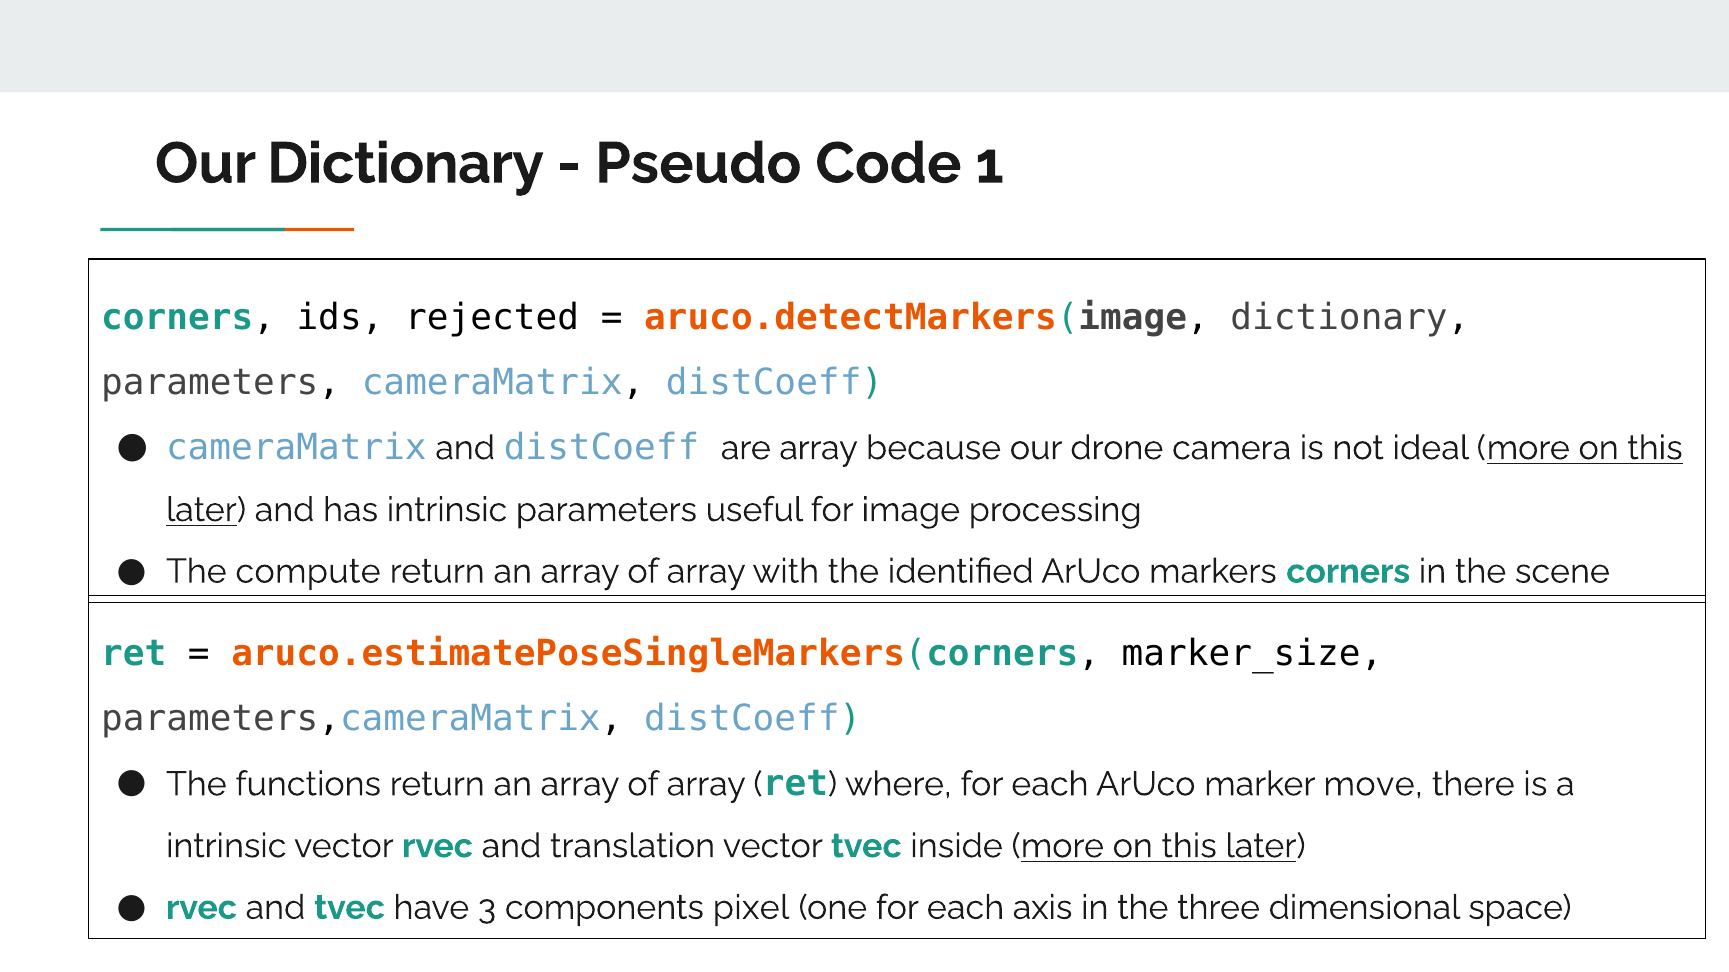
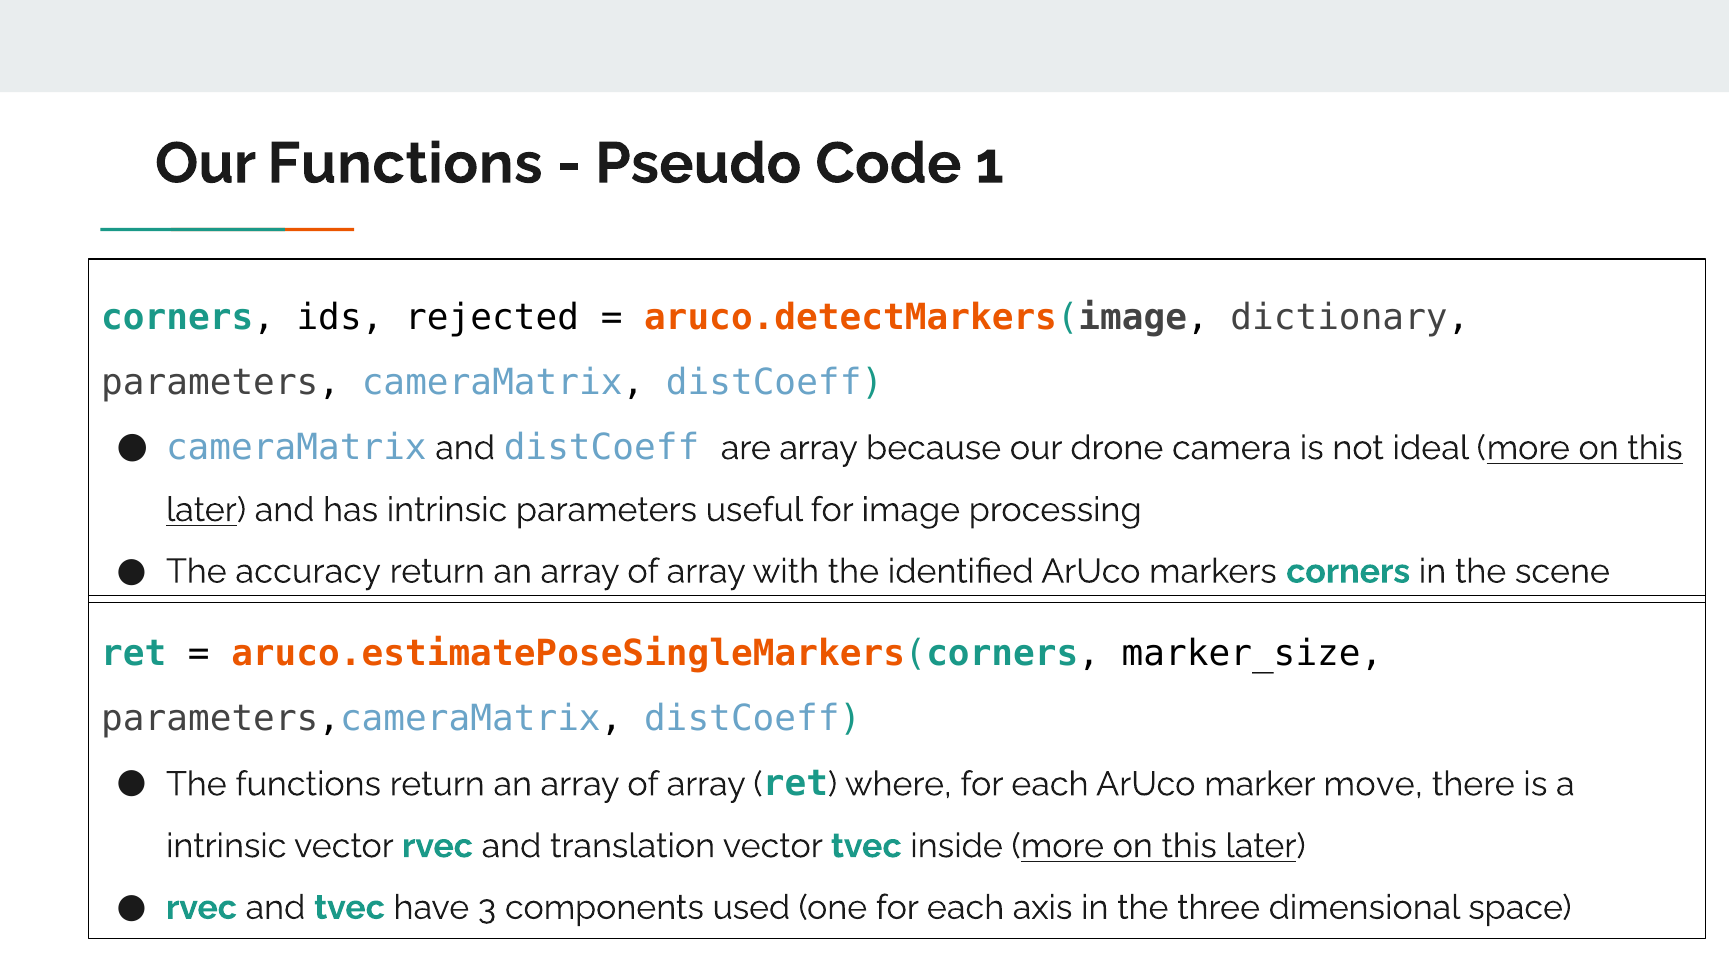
Our Dictionary: Dictionary -> Functions
compute: compute -> accuracy
pixel: pixel -> used
